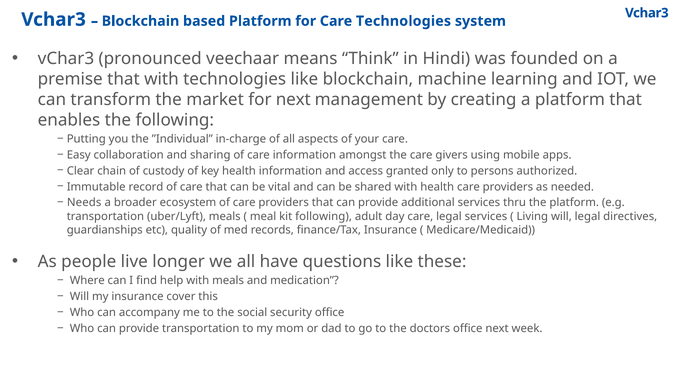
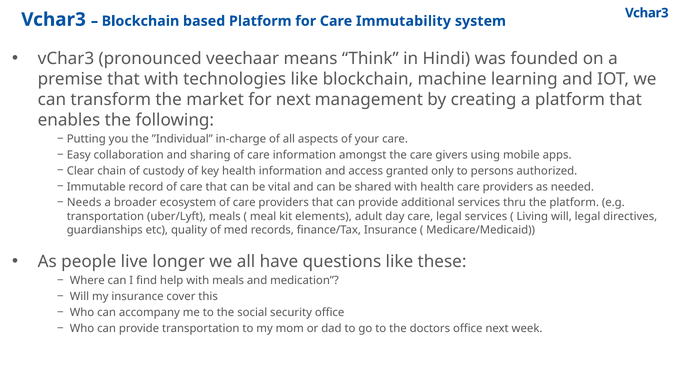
Care Technologies: Technologies -> Immutability
kit following: following -> elements
